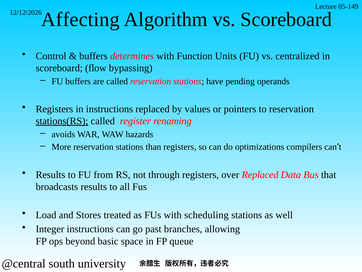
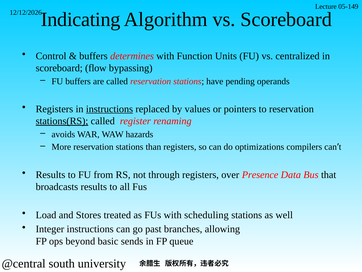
Affecting: Affecting -> Indicating
instructions at (109, 109) underline: none -> present
over Replaced: Replaced -> Presence
space: space -> sends
